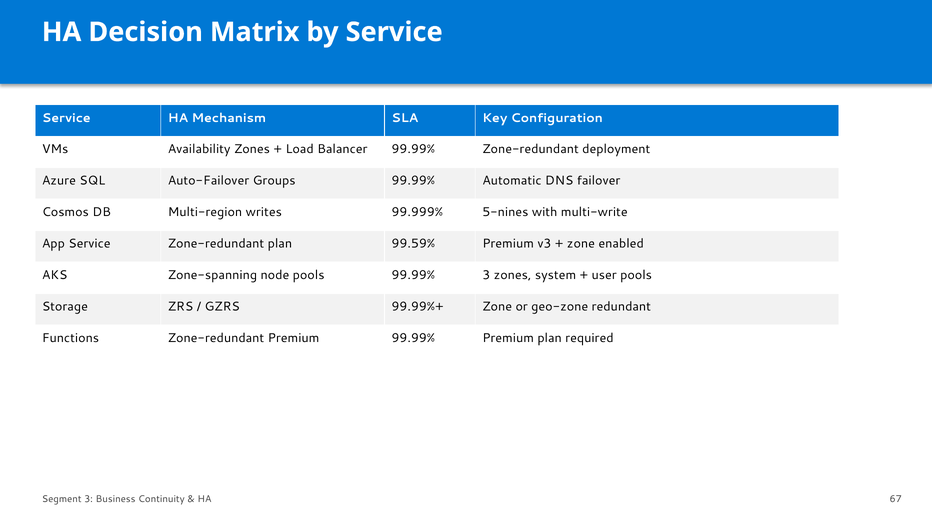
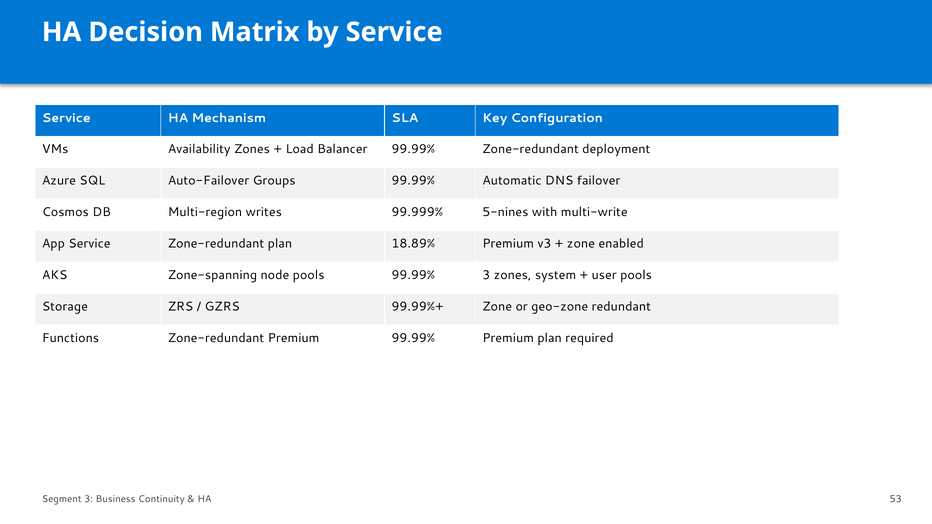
99.59%: 99.59% -> 18.89%
67: 67 -> 53
